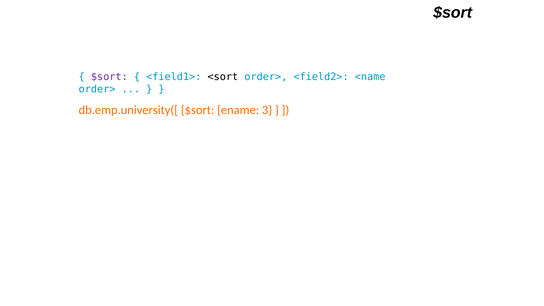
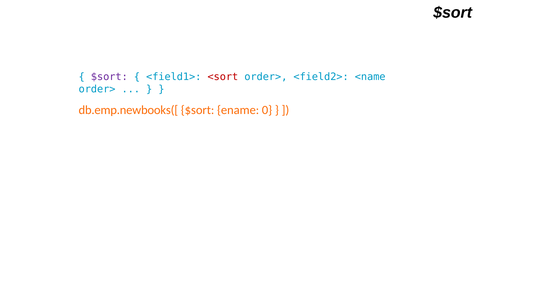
<sort colour: black -> red
db.emp.university([: db.emp.university([ -> db.emp.newbooks([
3: 3 -> 0
